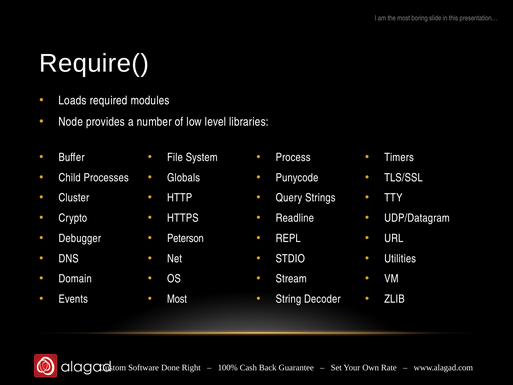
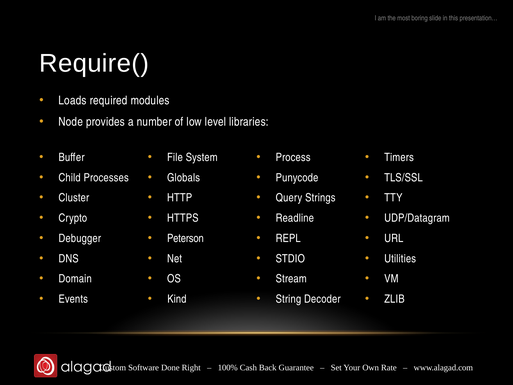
Most at (177, 299): Most -> Kind
